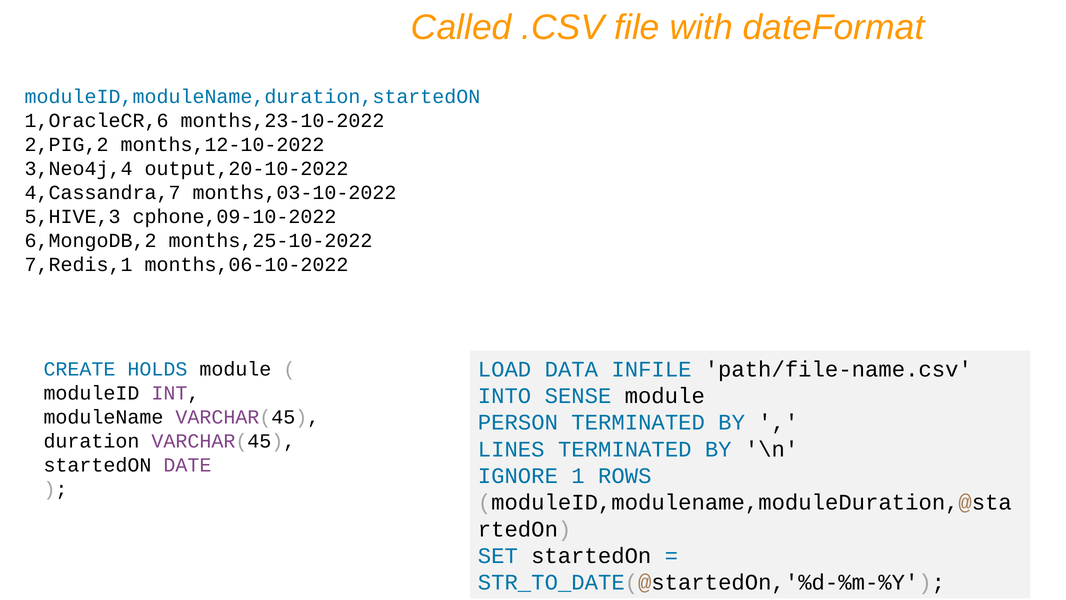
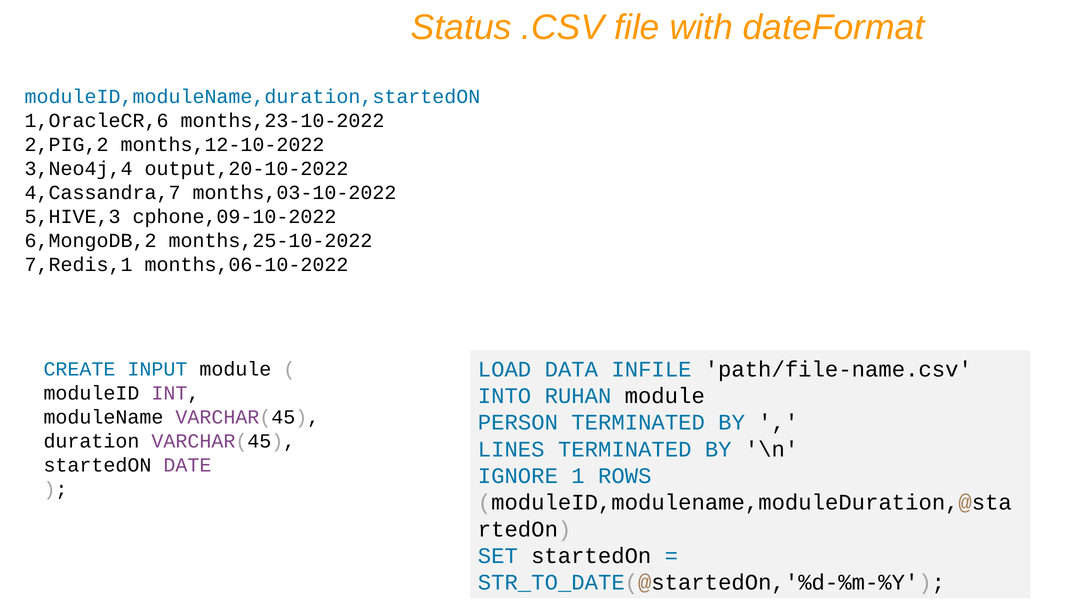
Called: Called -> Status
HOLDS: HOLDS -> INPUT
SENSE: SENSE -> RUHAN
